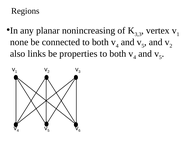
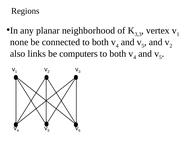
nonincreasing: nonincreasing -> neighborhood
properties: properties -> computers
